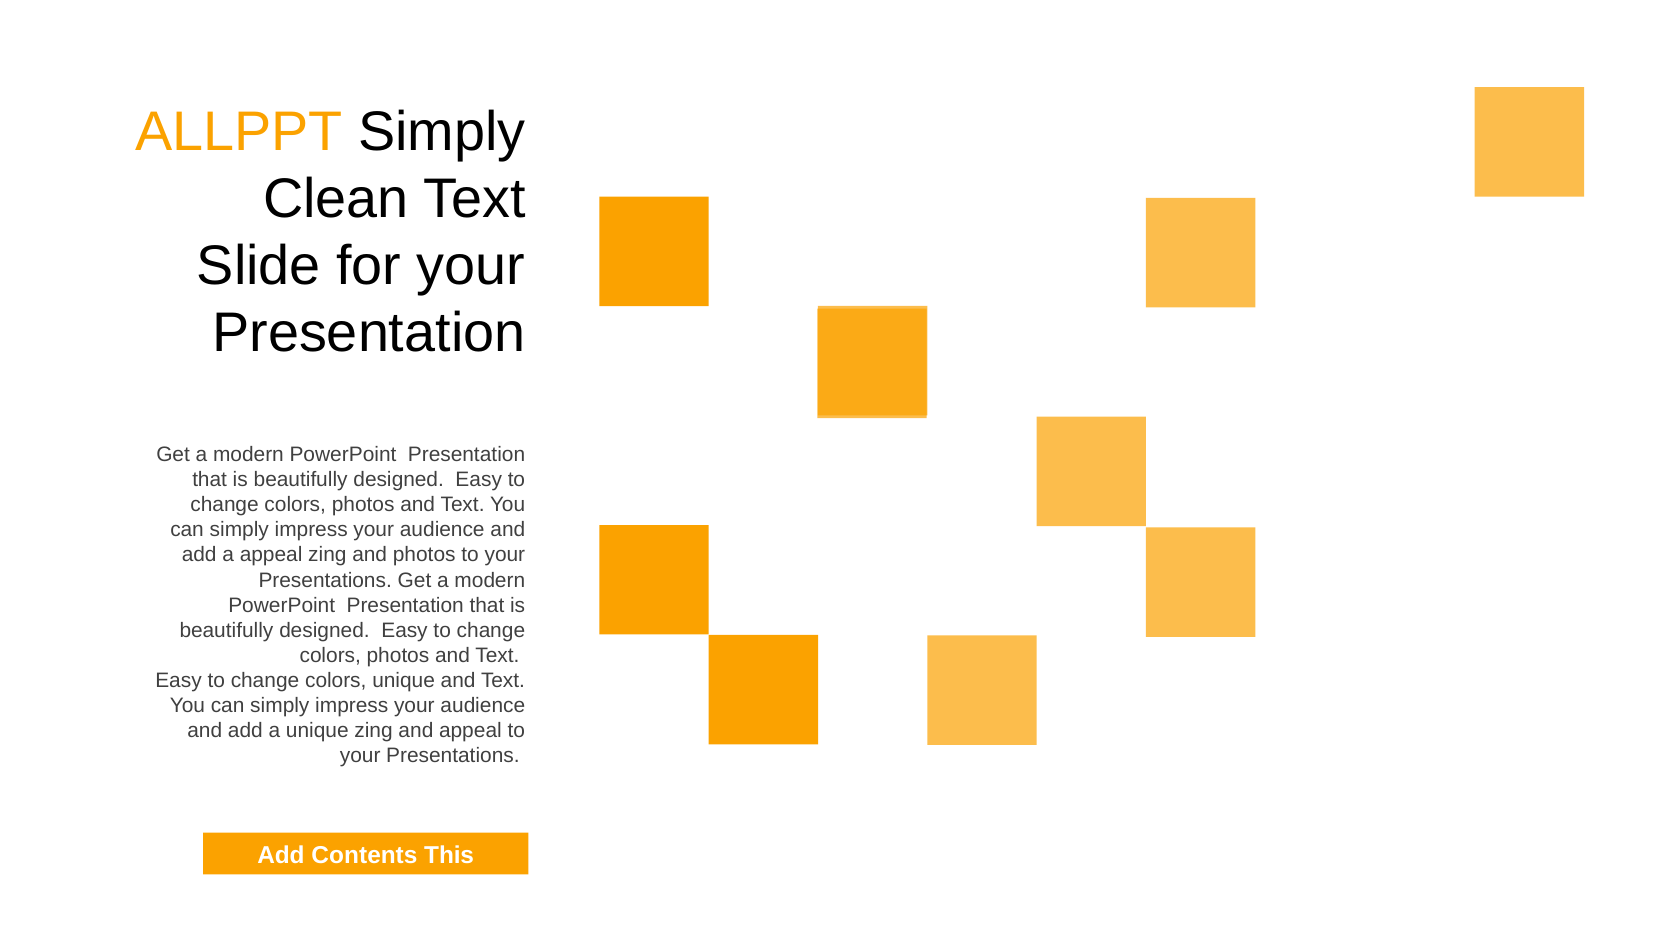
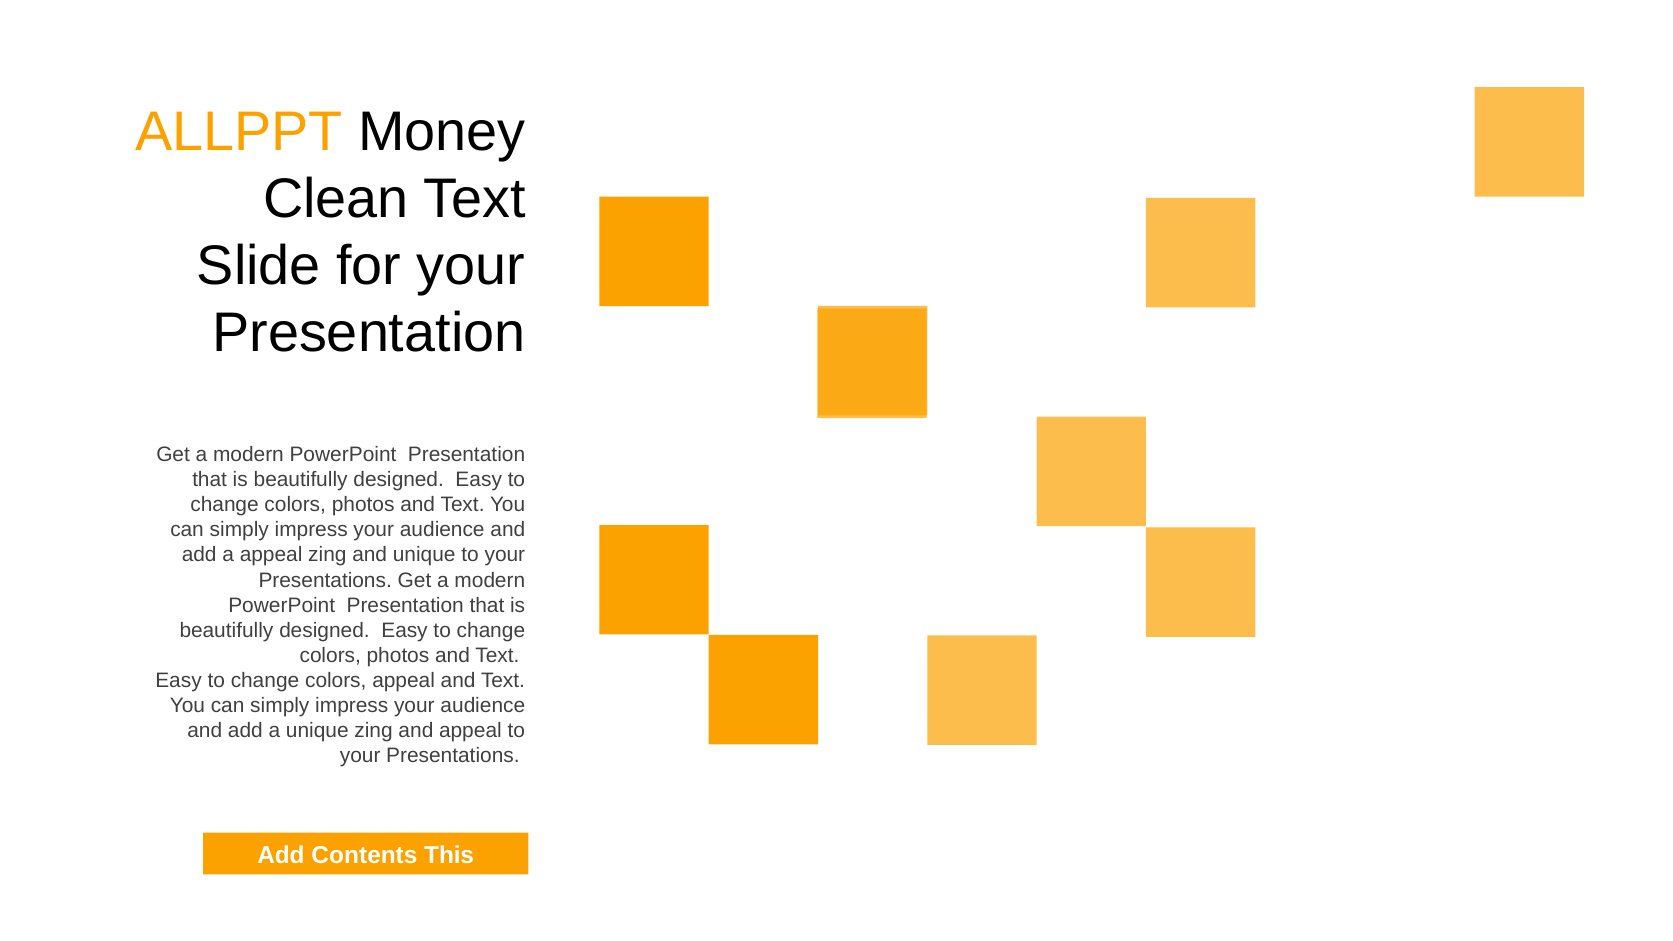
ALLPPT Simply: Simply -> Money
and photos: photos -> unique
colors unique: unique -> appeal
